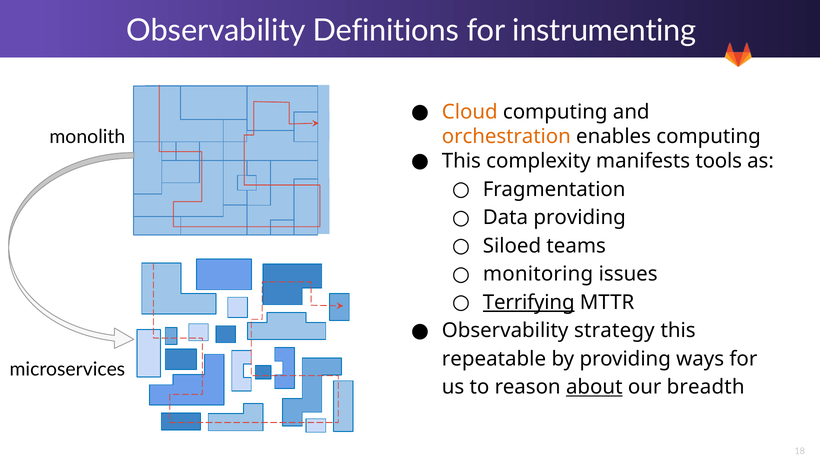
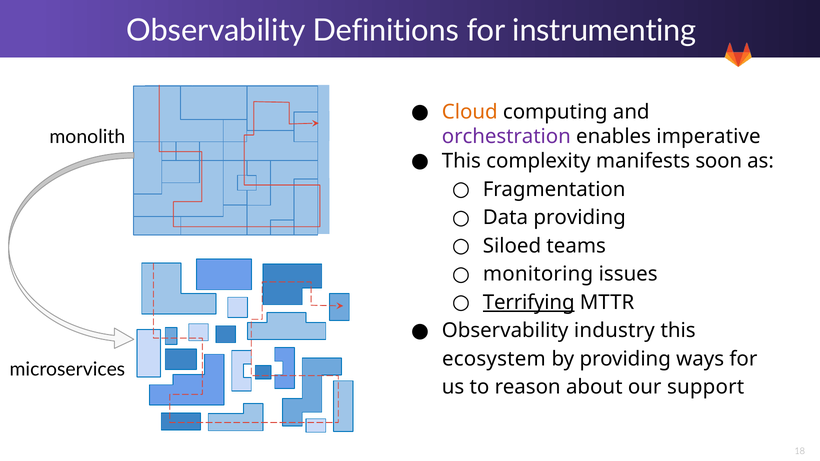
orchestration colour: orange -> purple
enables computing: computing -> imperative
tools: tools -> soon
strategy: strategy -> industry
repeatable: repeatable -> ecosystem
about underline: present -> none
breadth: breadth -> support
